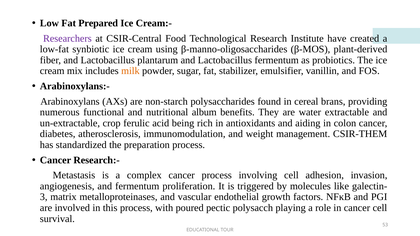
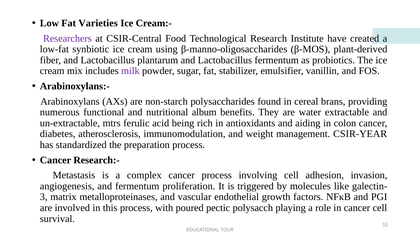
Prepared: Prepared -> Varieties
milk colour: orange -> purple
crop: crop -> mtrs
CSIR-THEM: CSIR-THEM -> CSIR-YEAR
